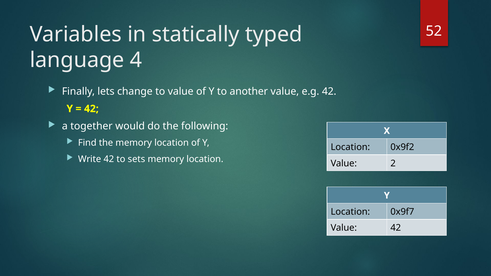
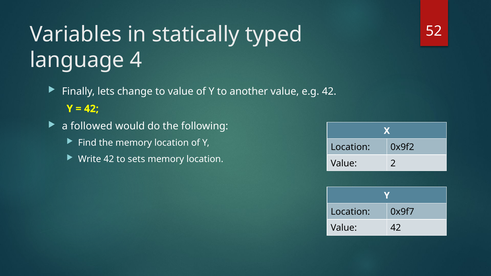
together: together -> followed
